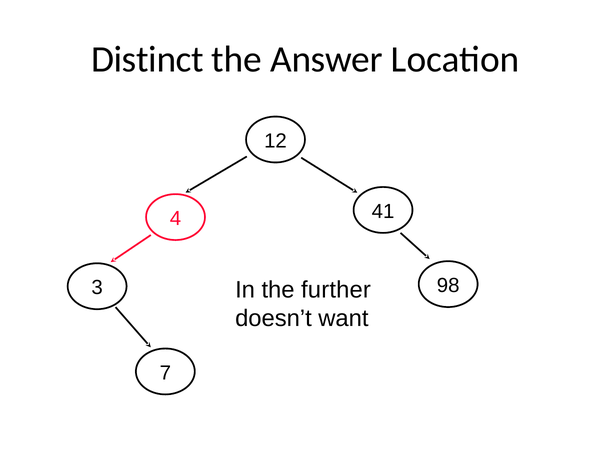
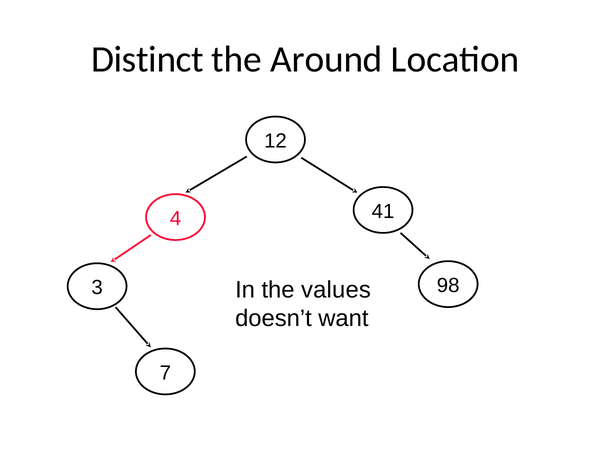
Answer: Answer -> Around
further: further -> values
